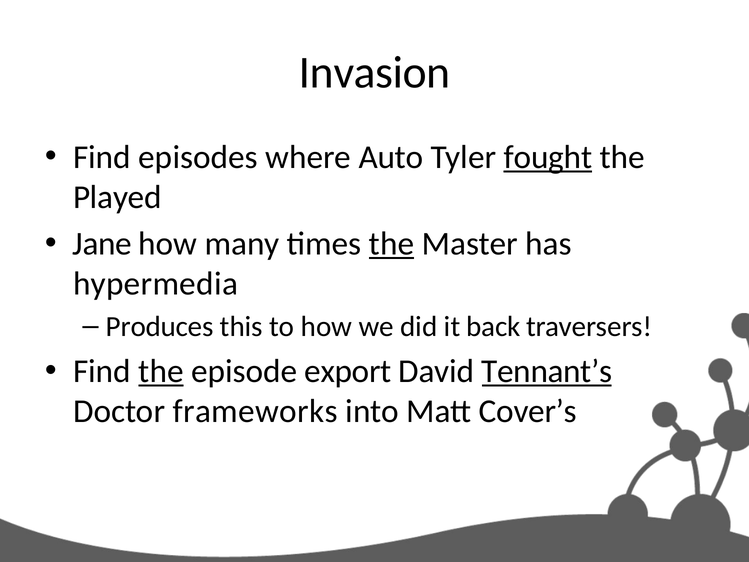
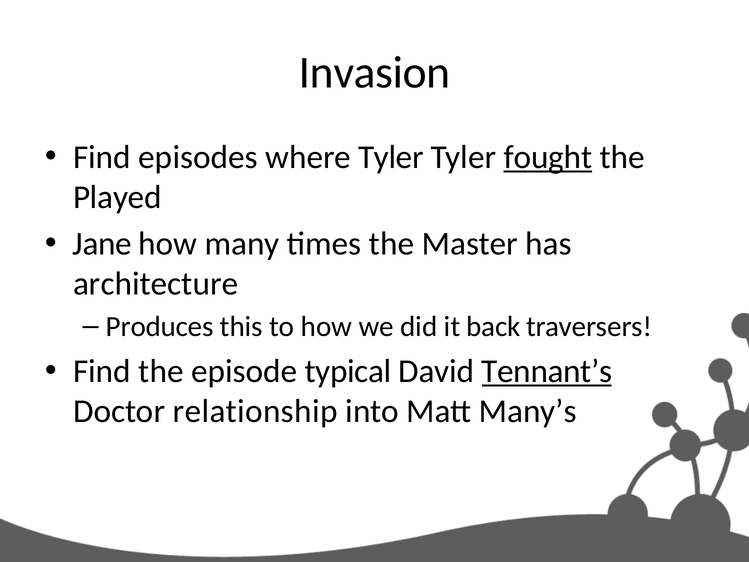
where Auto: Auto -> Tyler
the at (392, 244) underline: present -> none
hypermedia: hypermedia -> architecture
the at (161, 371) underline: present -> none
export: export -> typical
frameworks: frameworks -> relationship
Cover’s: Cover’s -> Many’s
